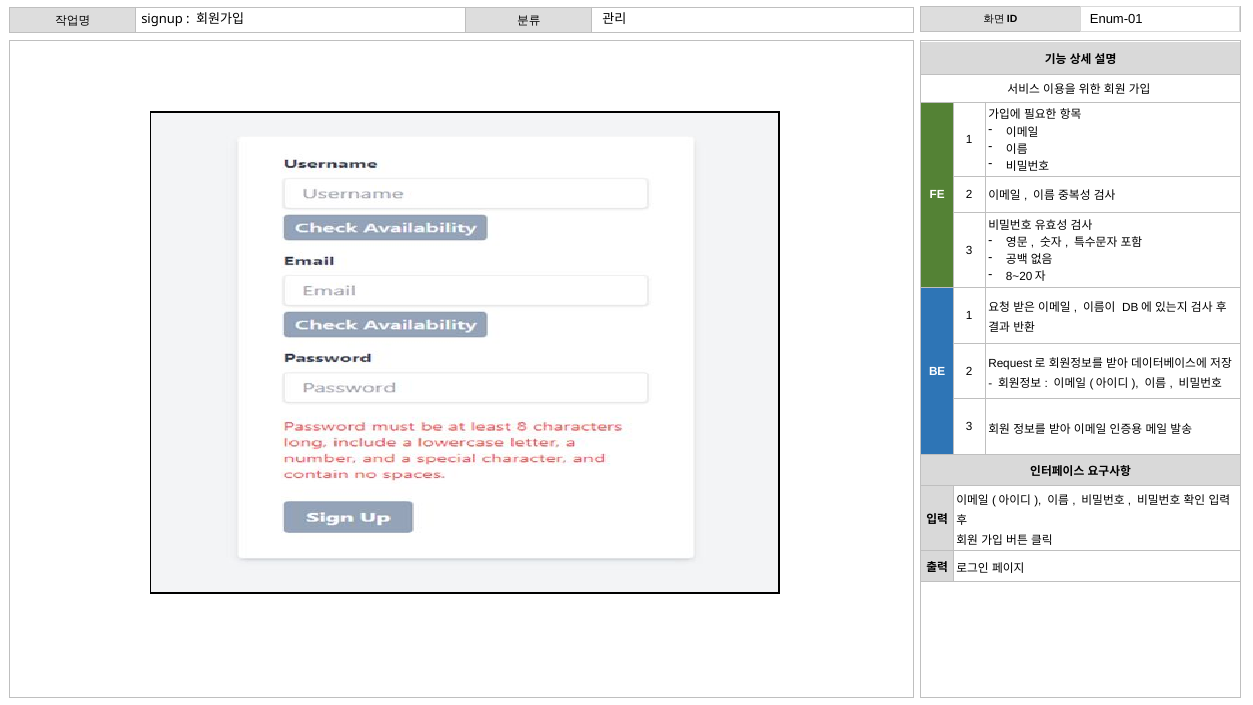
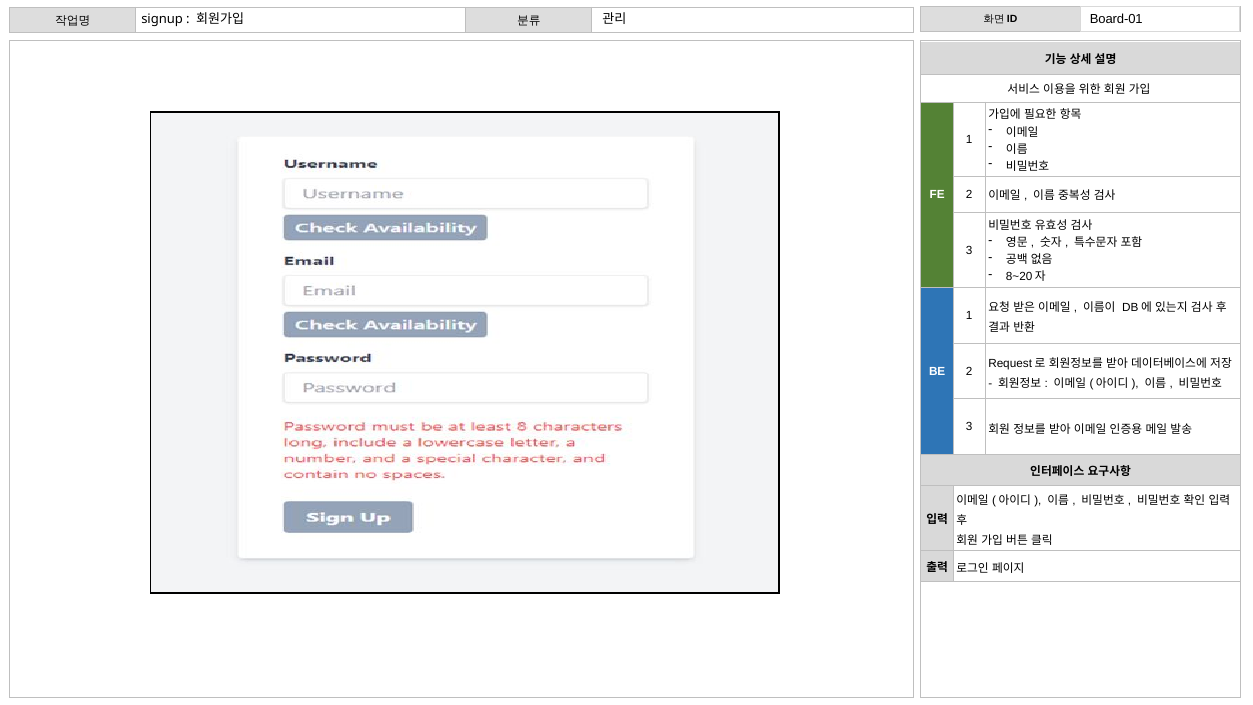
Enum-01: Enum-01 -> Board-01
